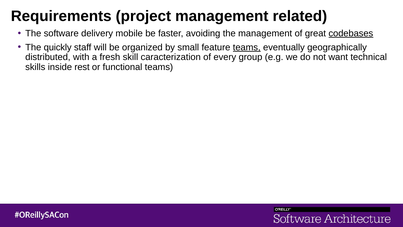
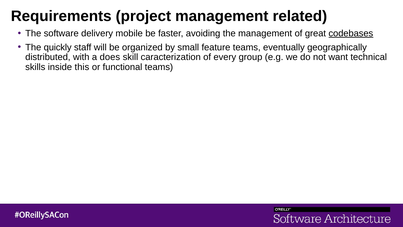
teams at (247, 47) underline: present -> none
fresh: fresh -> does
rest: rest -> this
